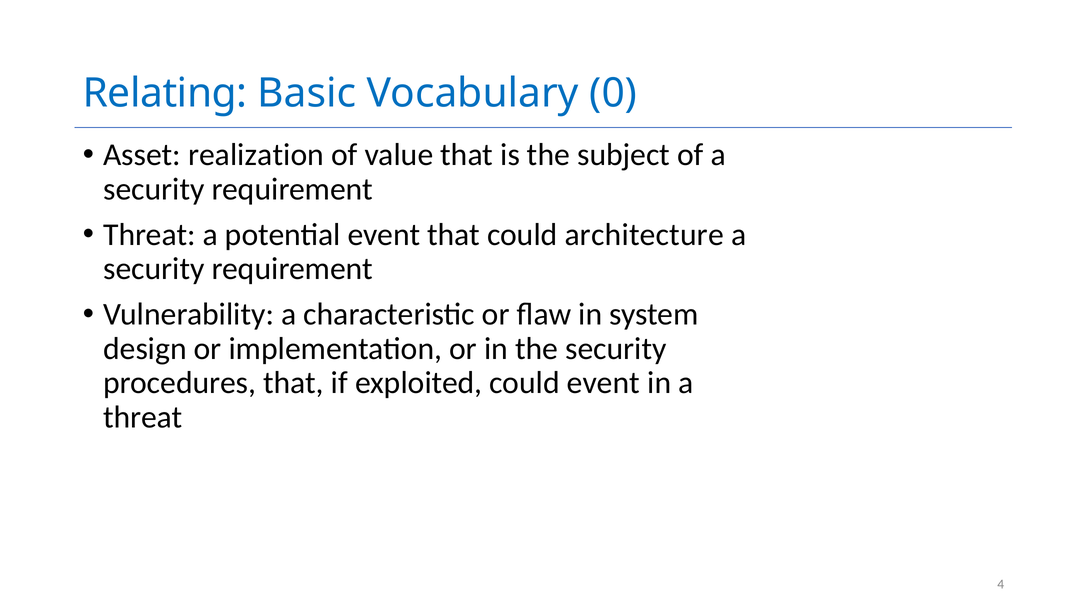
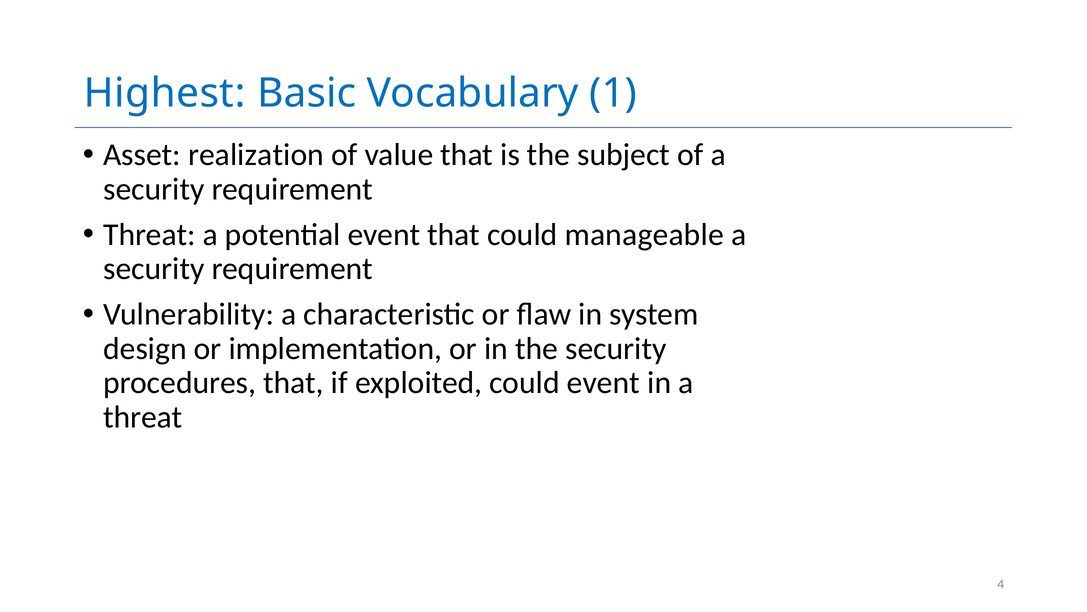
Relating: Relating -> Highest
0: 0 -> 1
architecture: architecture -> manageable
